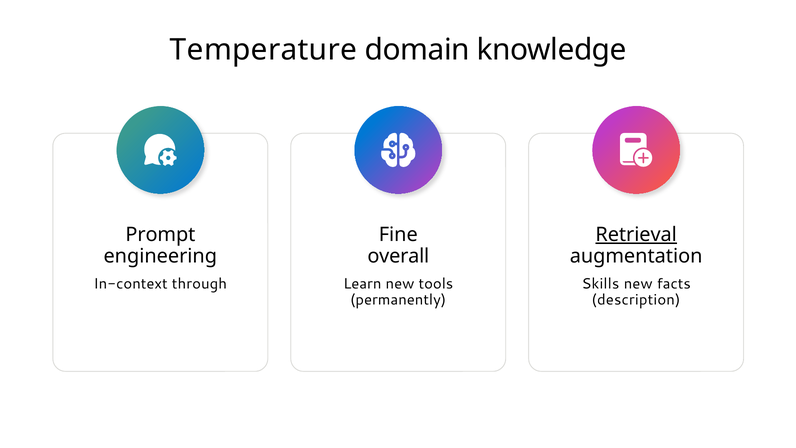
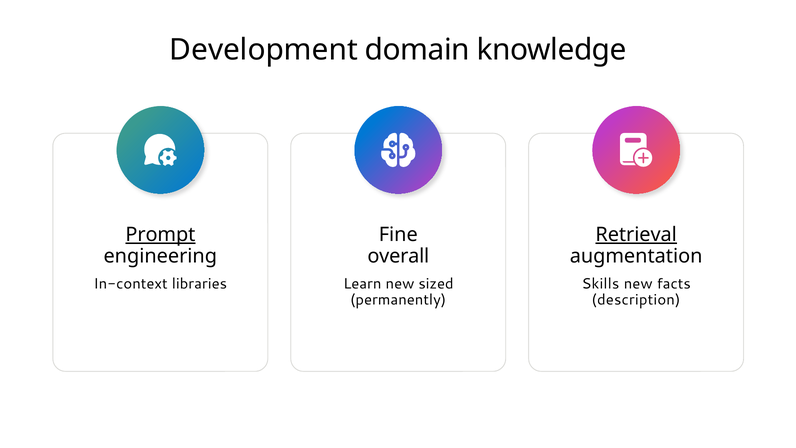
Temperature: Temperature -> Development
Prompt underline: none -> present
through: through -> libraries
tools: tools -> sized
